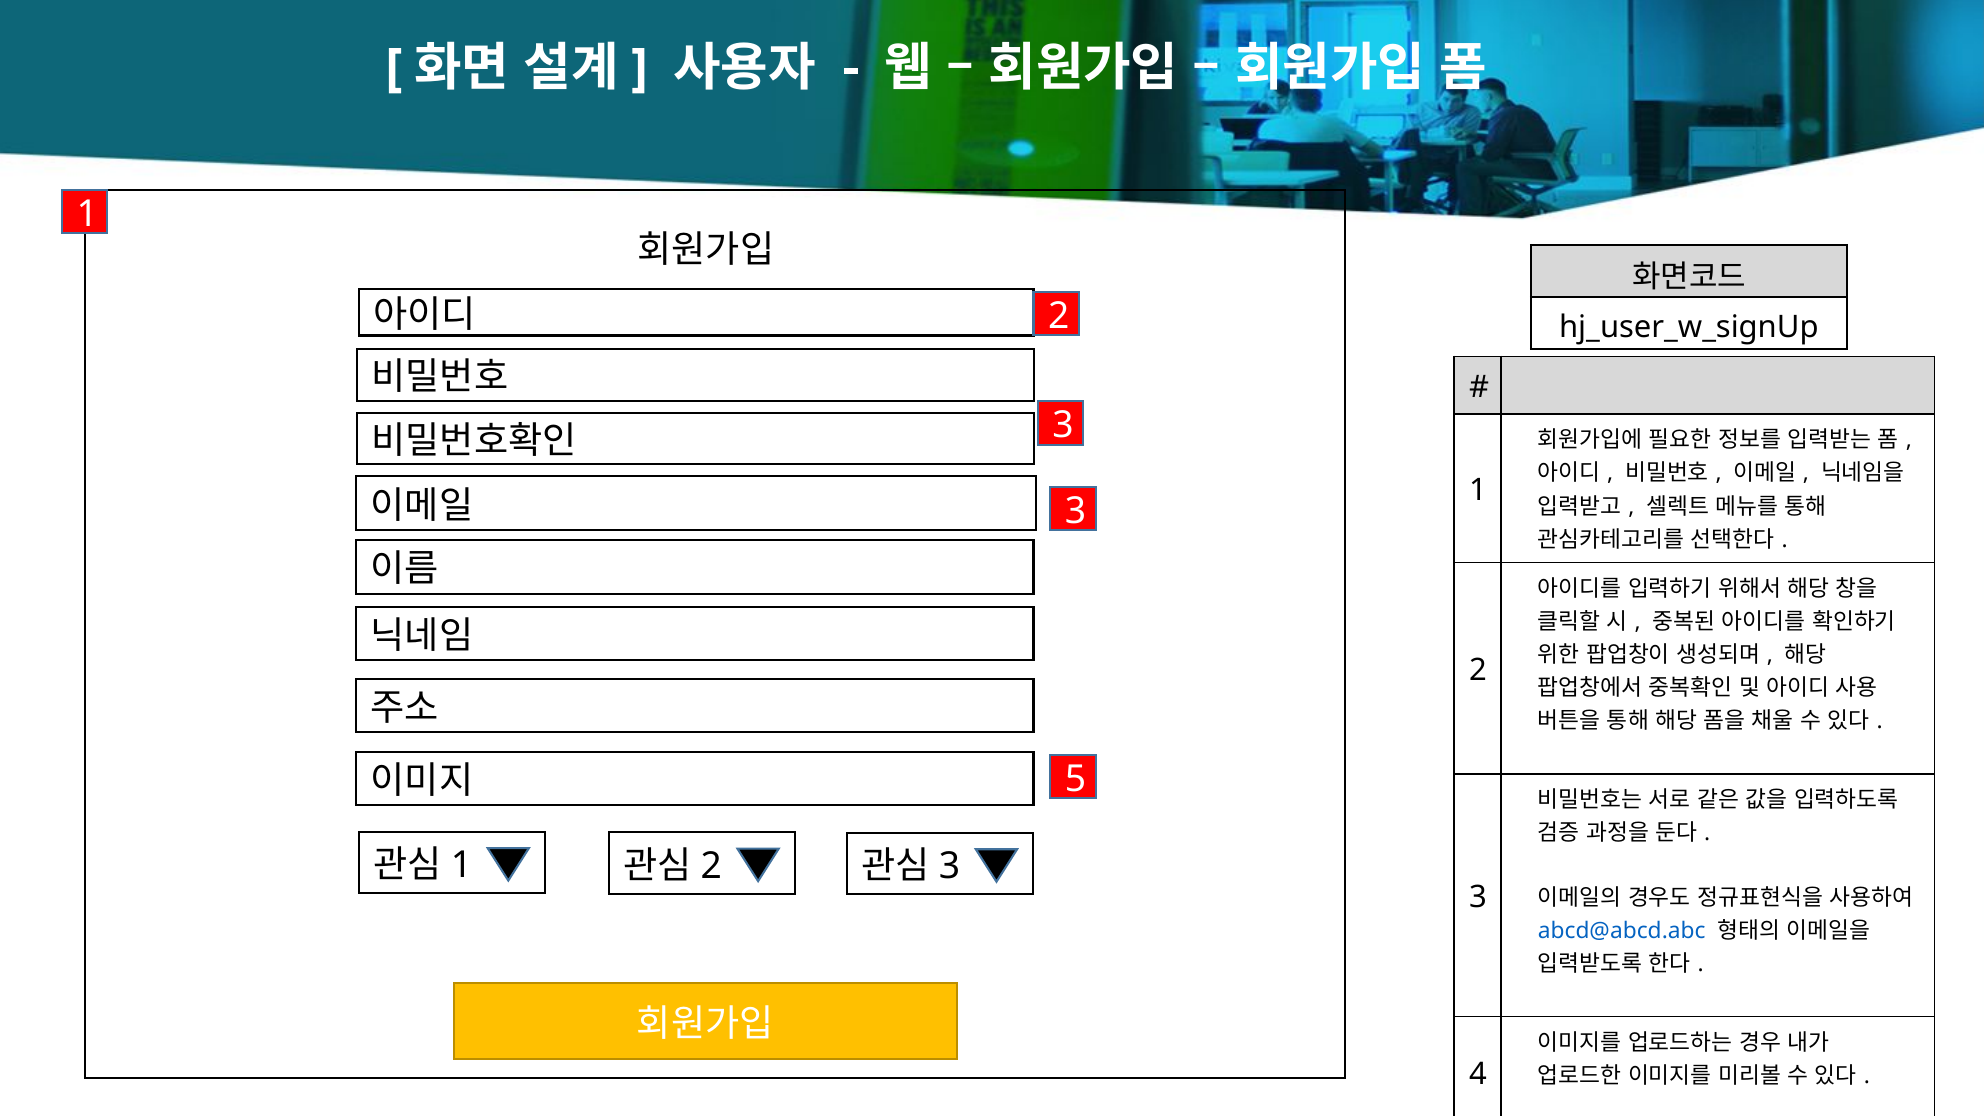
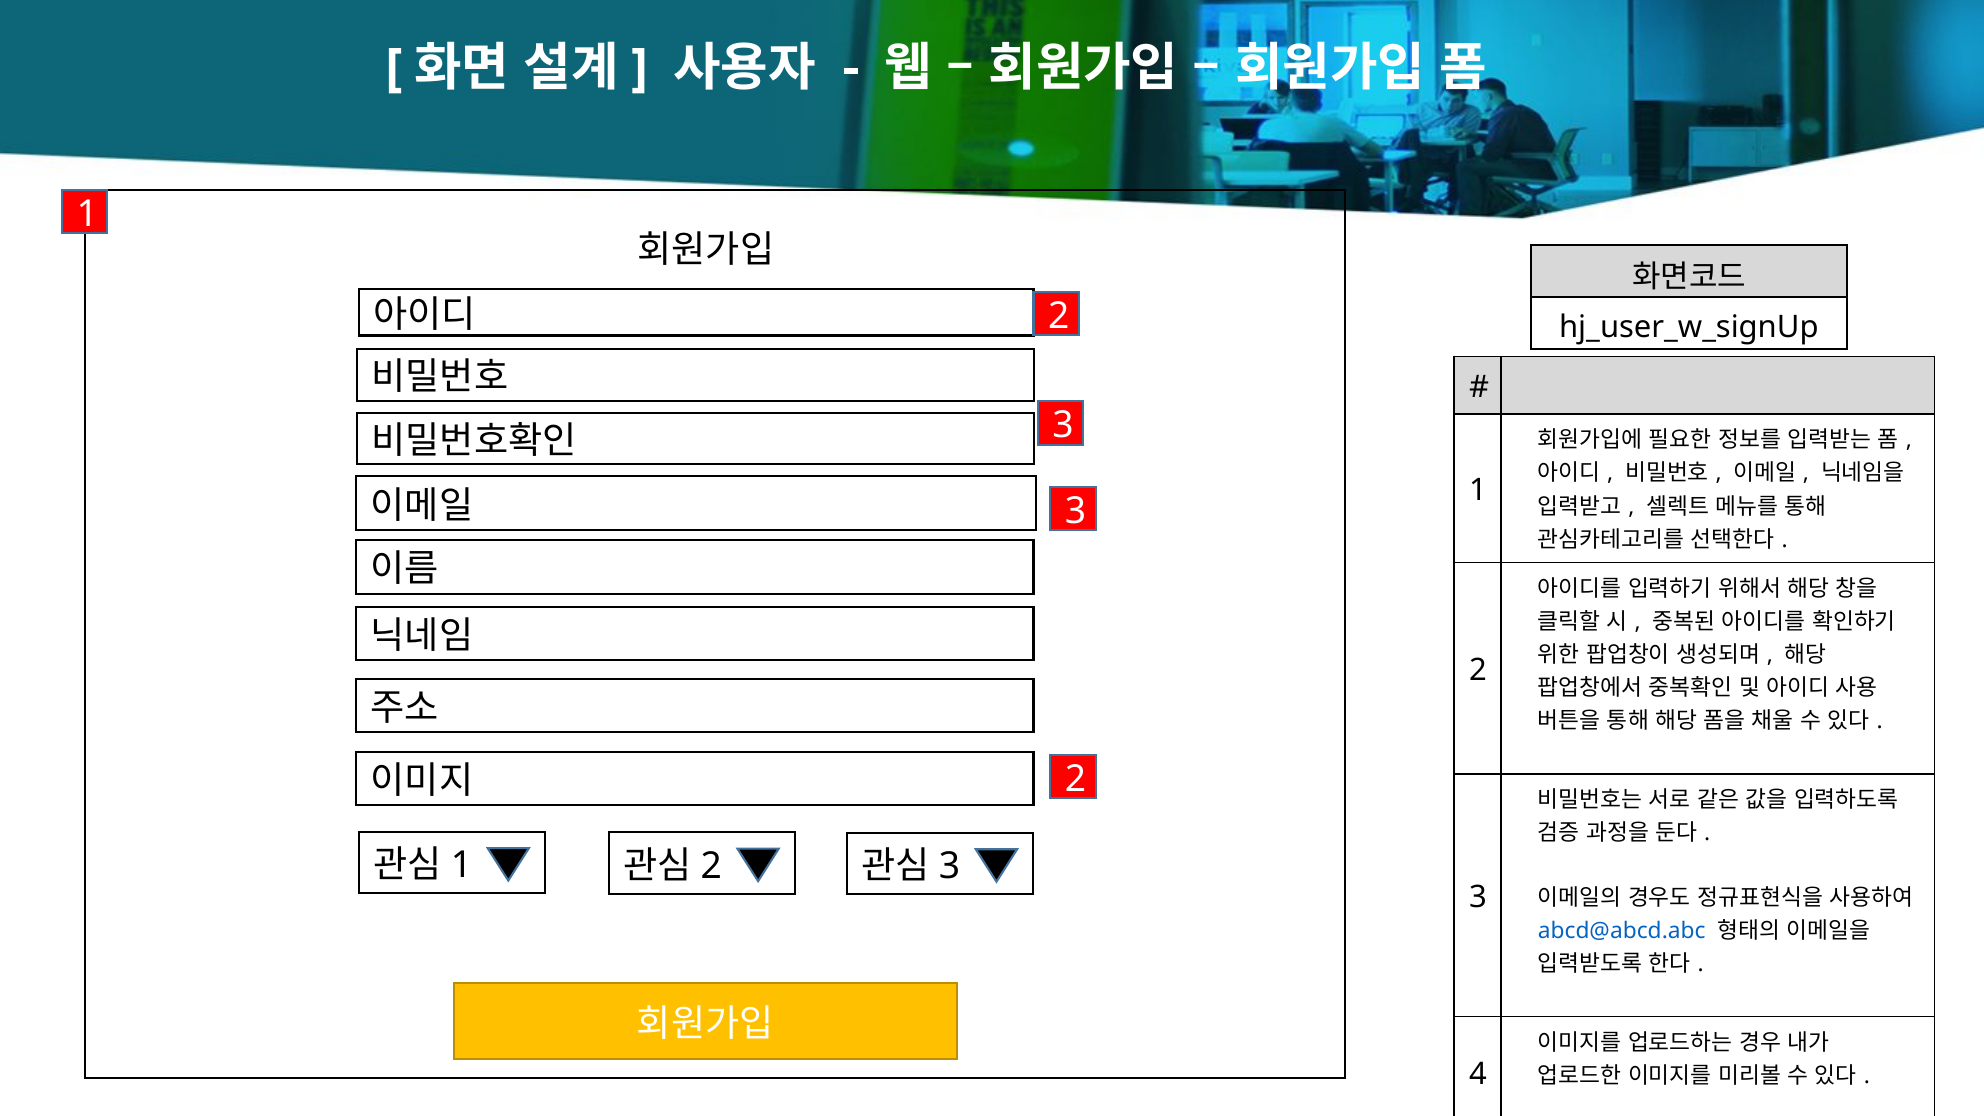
5 at (1076, 779): 5 -> 2
